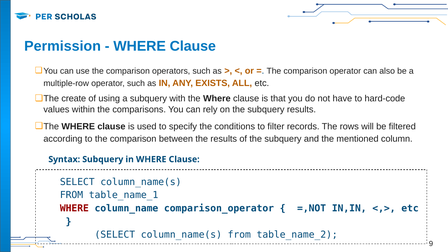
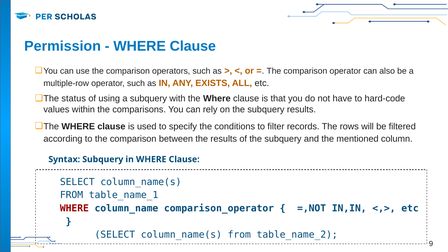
create: create -> status
